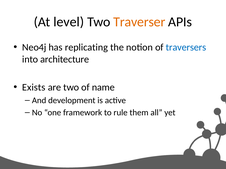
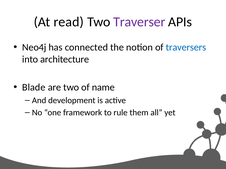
level: level -> read
Traverser colour: orange -> purple
replicating: replicating -> connected
Exists: Exists -> Blade
